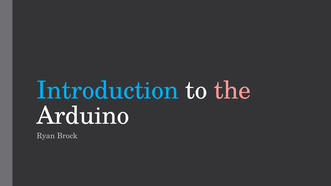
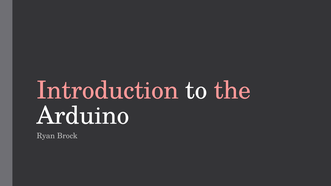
Introduction colour: light blue -> pink
